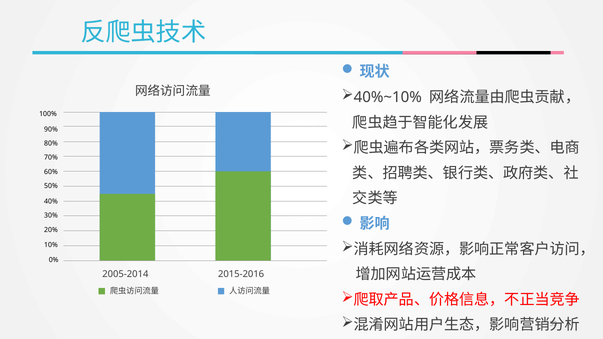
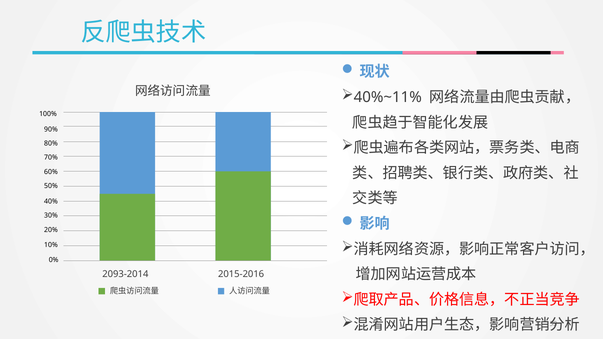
40%~10%: 40%~10% -> 40%~11%
2005-2014: 2005-2014 -> 2093-2014
